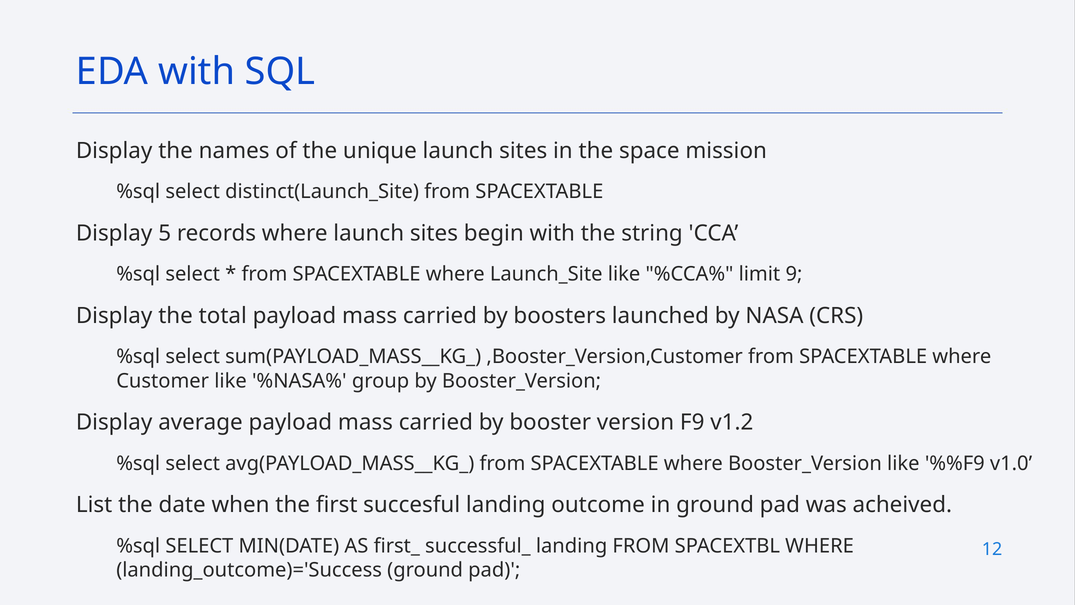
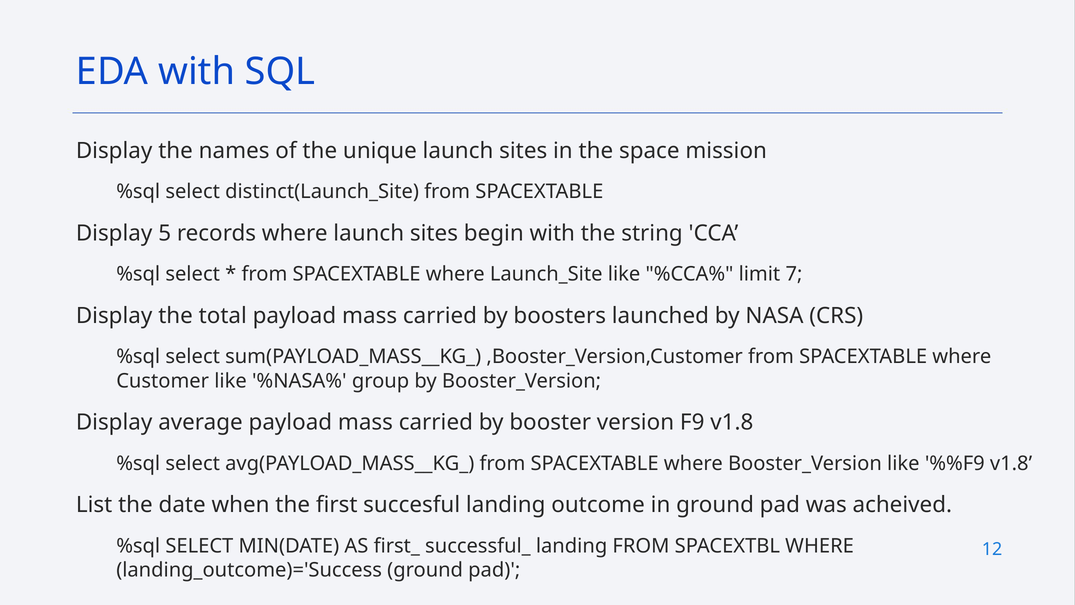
9: 9 -> 7
F9 v1.2: v1.2 -> v1.8
%%F9 v1.0: v1.0 -> v1.8
